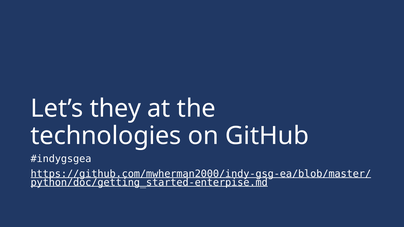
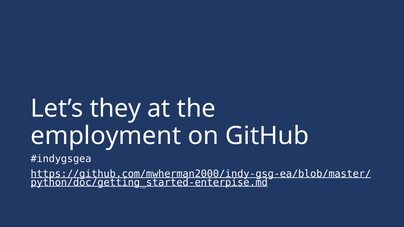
technologies: technologies -> employment
